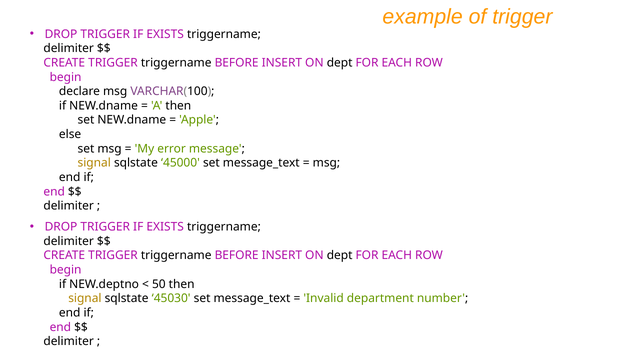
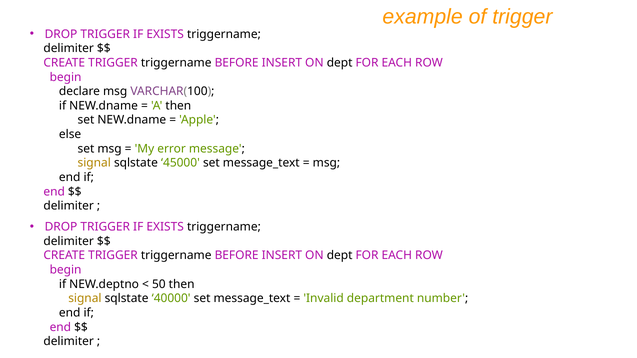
45030: 45030 -> 40000
